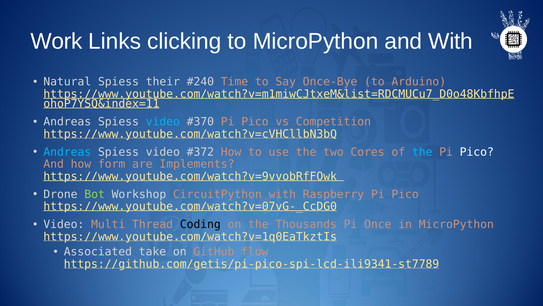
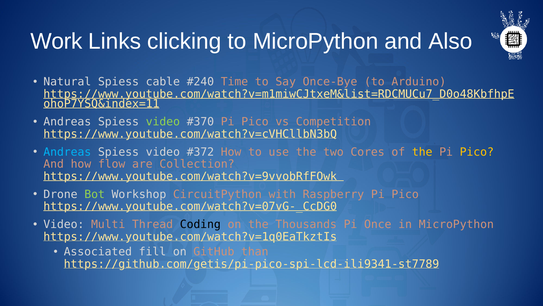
and With: With -> Also
their: their -> cable
video at (163, 122) colour: light blue -> light green
the at (422, 152) colour: light blue -> yellow
Pico at (477, 152) colour: white -> yellow
form: form -> flow
Implements: Implements -> Collection
take: take -> fill
flow: flow -> than
